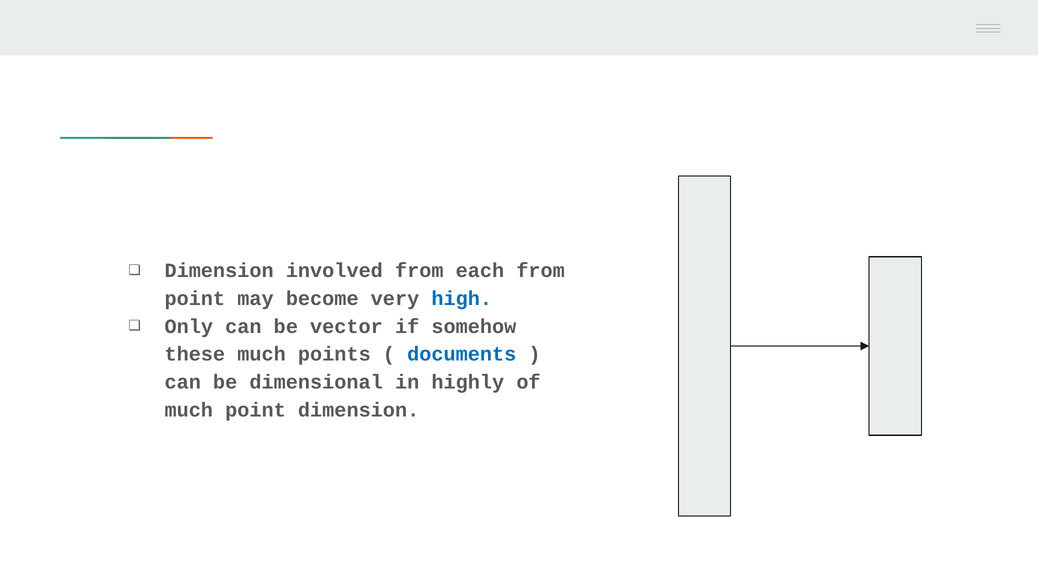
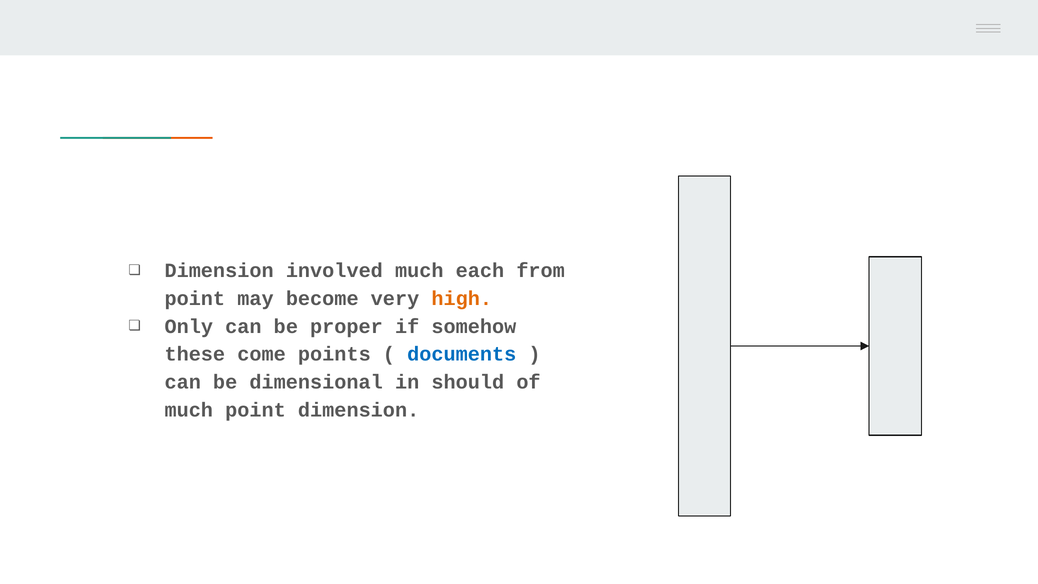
involved from: from -> much
high colour: blue -> orange
vector: vector -> proper
these much: much -> come
highly: highly -> should
